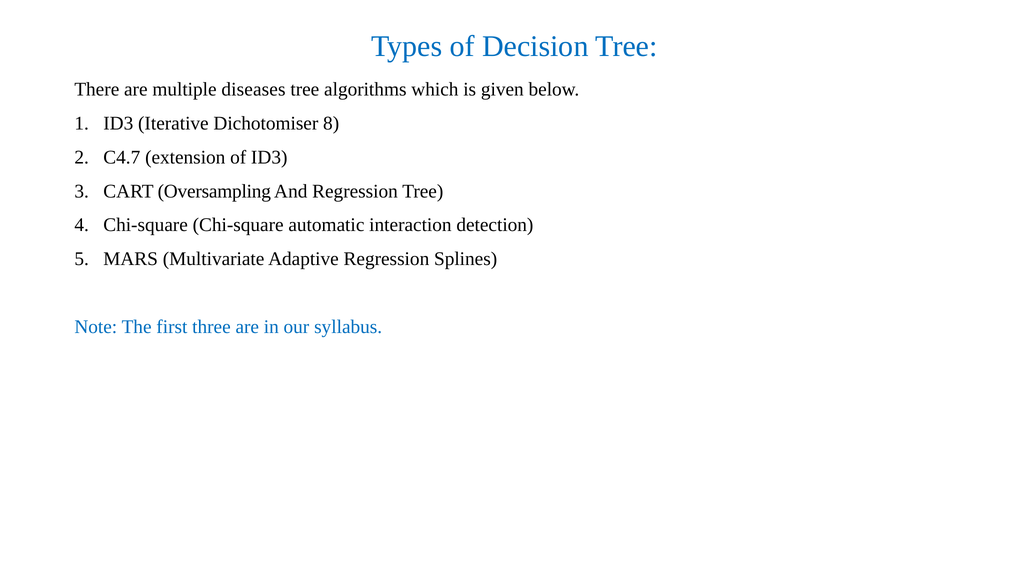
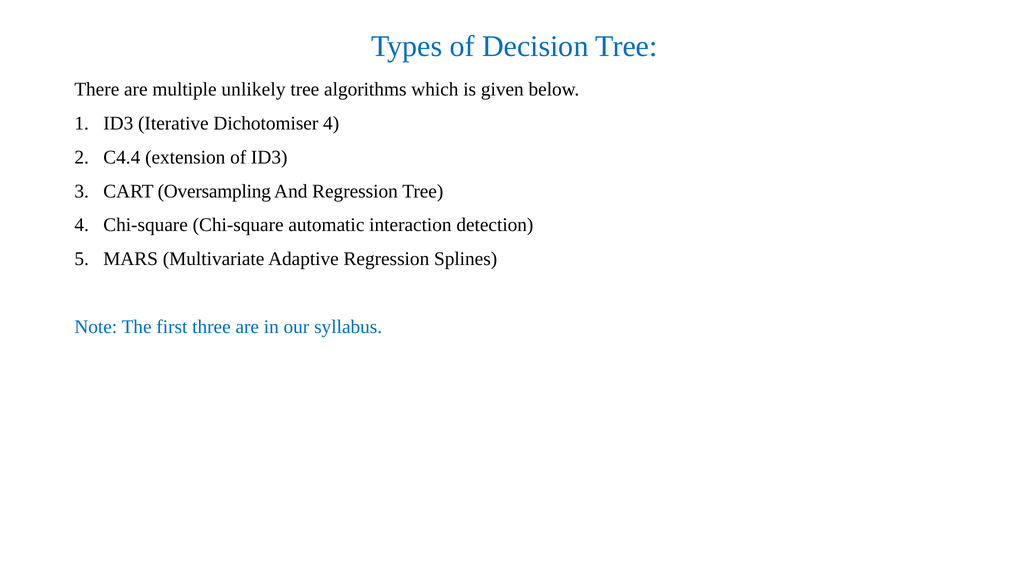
diseases: diseases -> unlikely
Dichotomiser 8: 8 -> 4
C4.7: C4.7 -> C4.4
